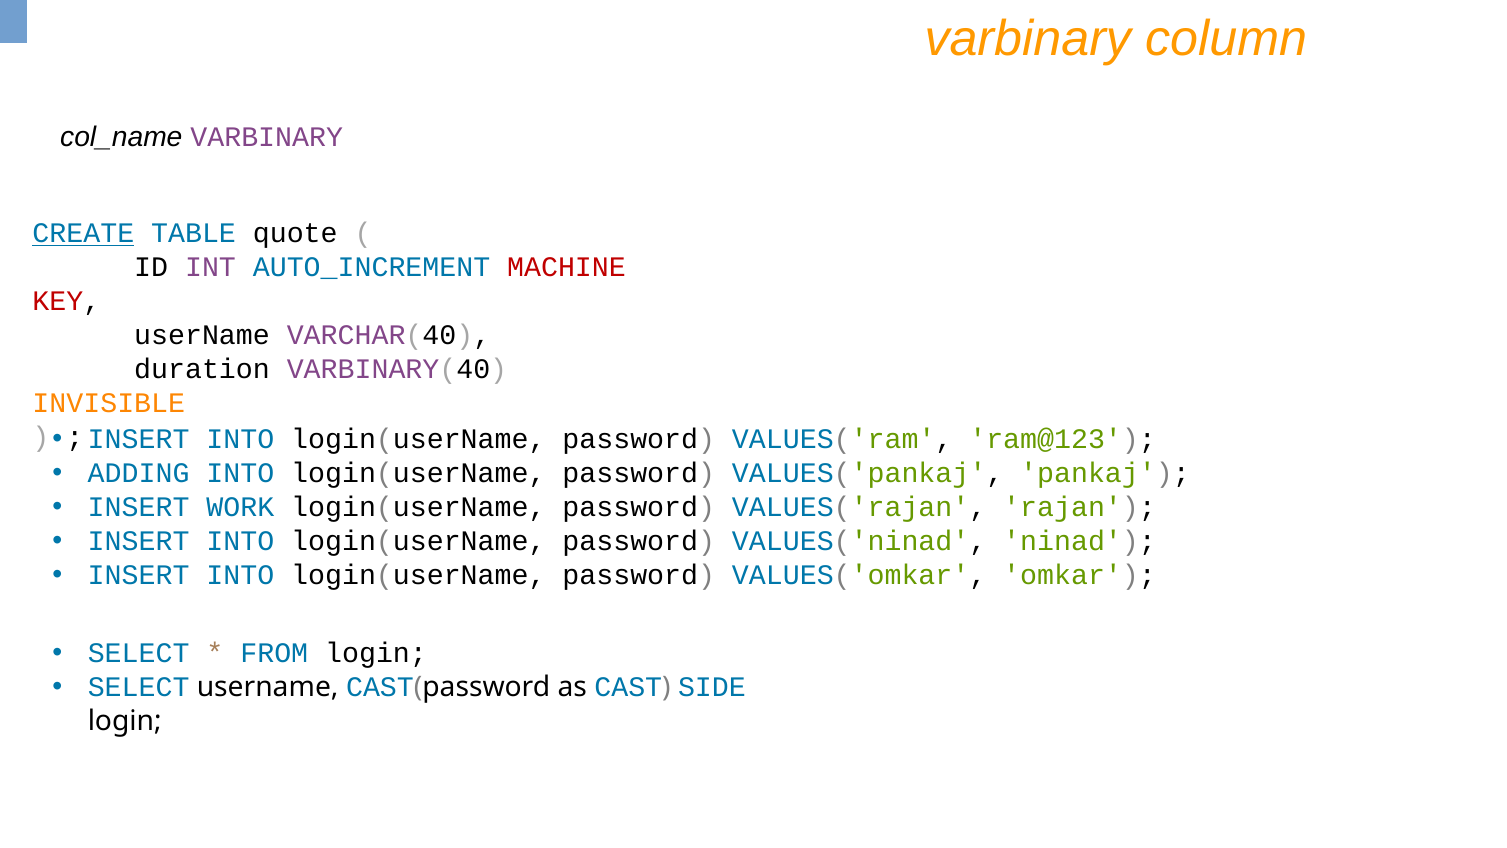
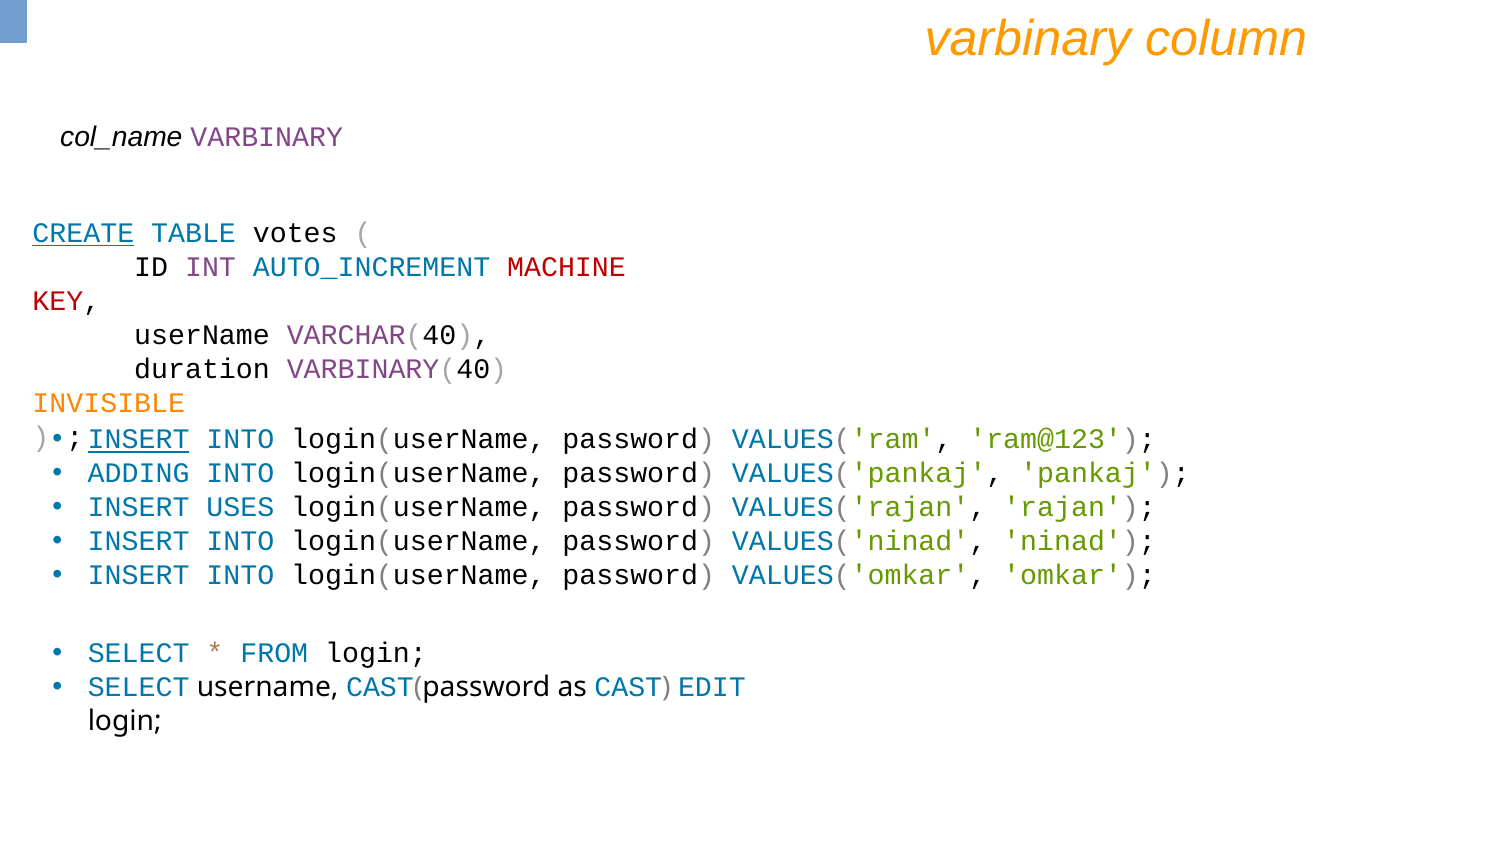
quote: quote -> votes
INSERT at (139, 439) underline: none -> present
WORK: WORK -> USES
SIDE: SIDE -> EDIT
